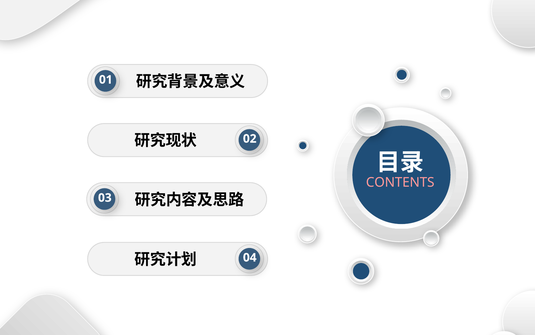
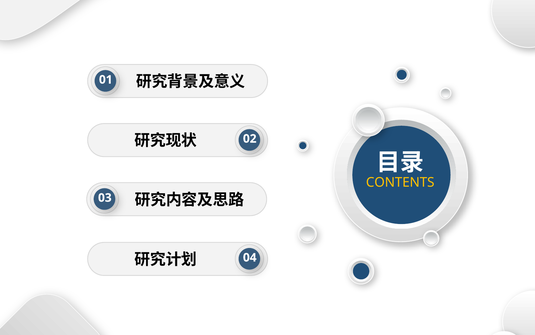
CONTENTS colour: pink -> yellow
